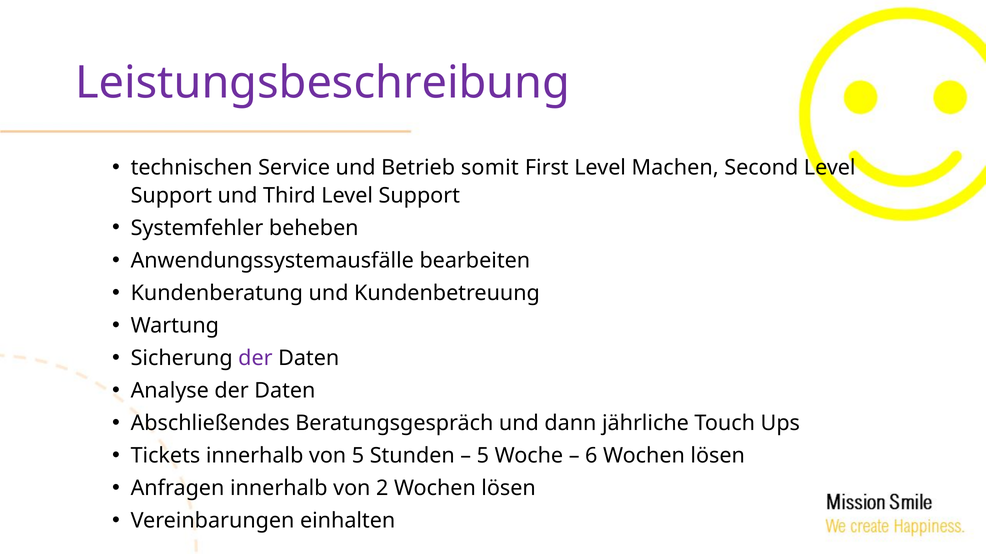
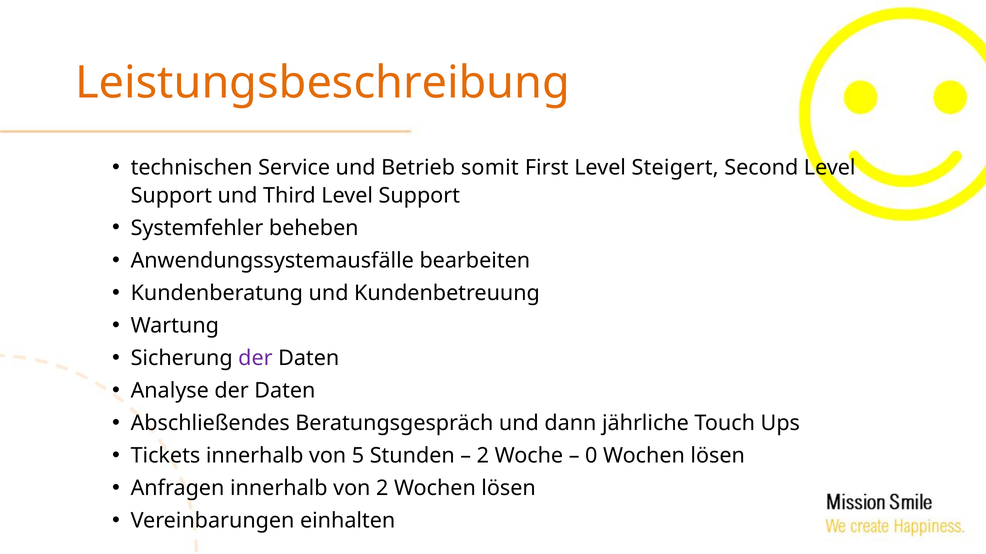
Leistungsbeschreibung colour: purple -> orange
Machen: Machen -> Steigert
5 at (483, 456): 5 -> 2
6: 6 -> 0
